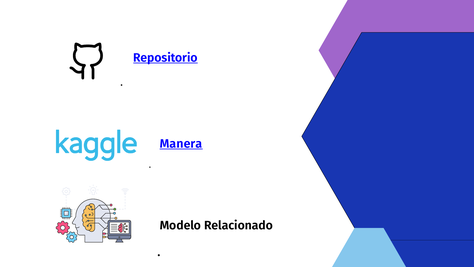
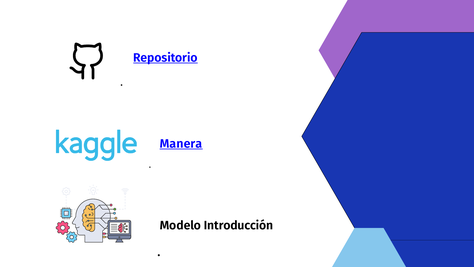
Relacionado: Relacionado -> Introducción
